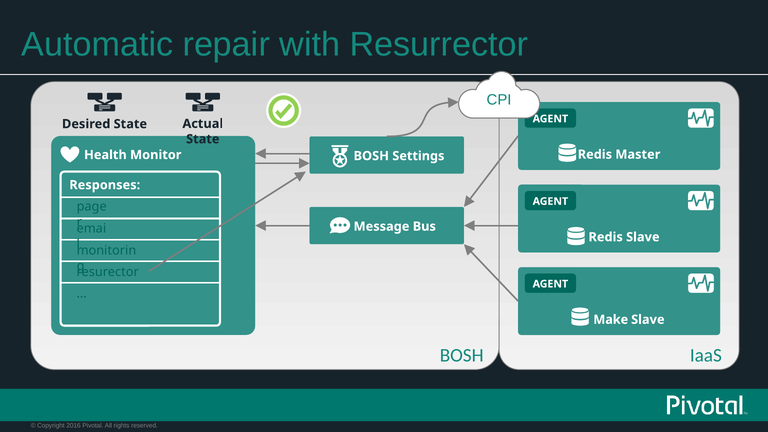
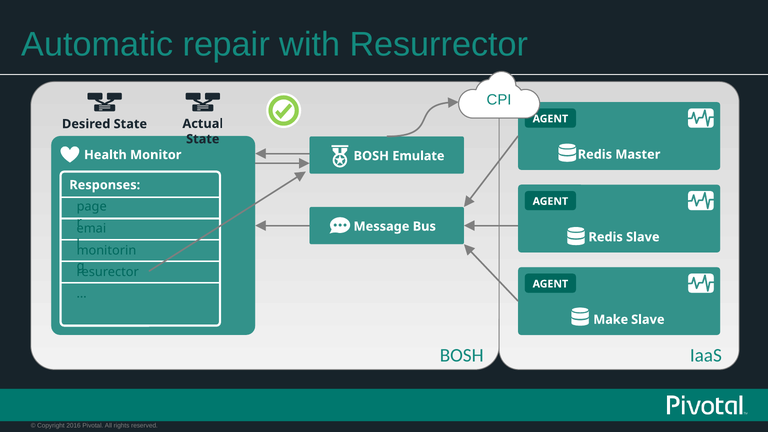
Settings: Settings -> Emulate
